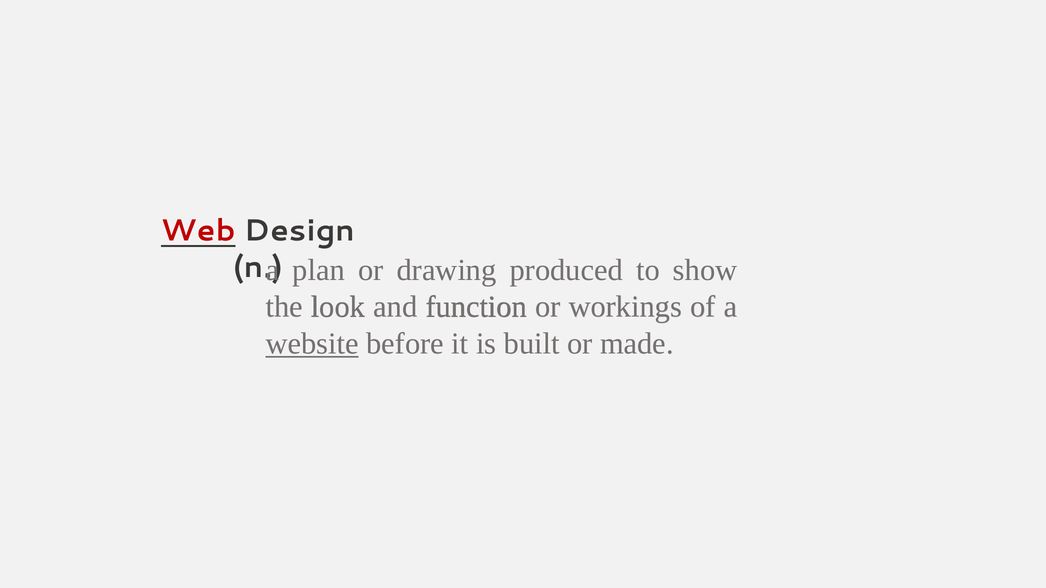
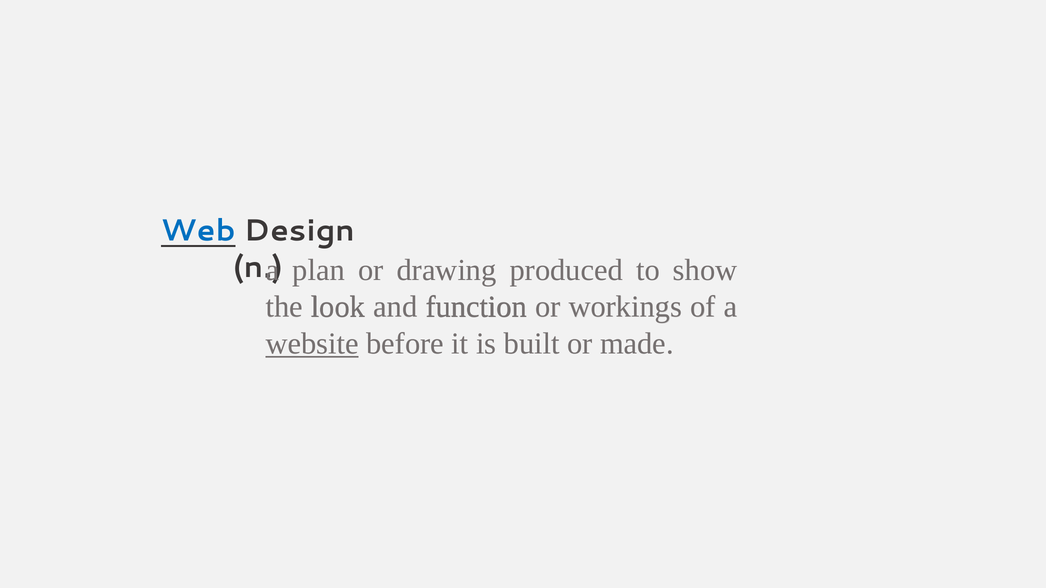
Web colour: red -> blue
